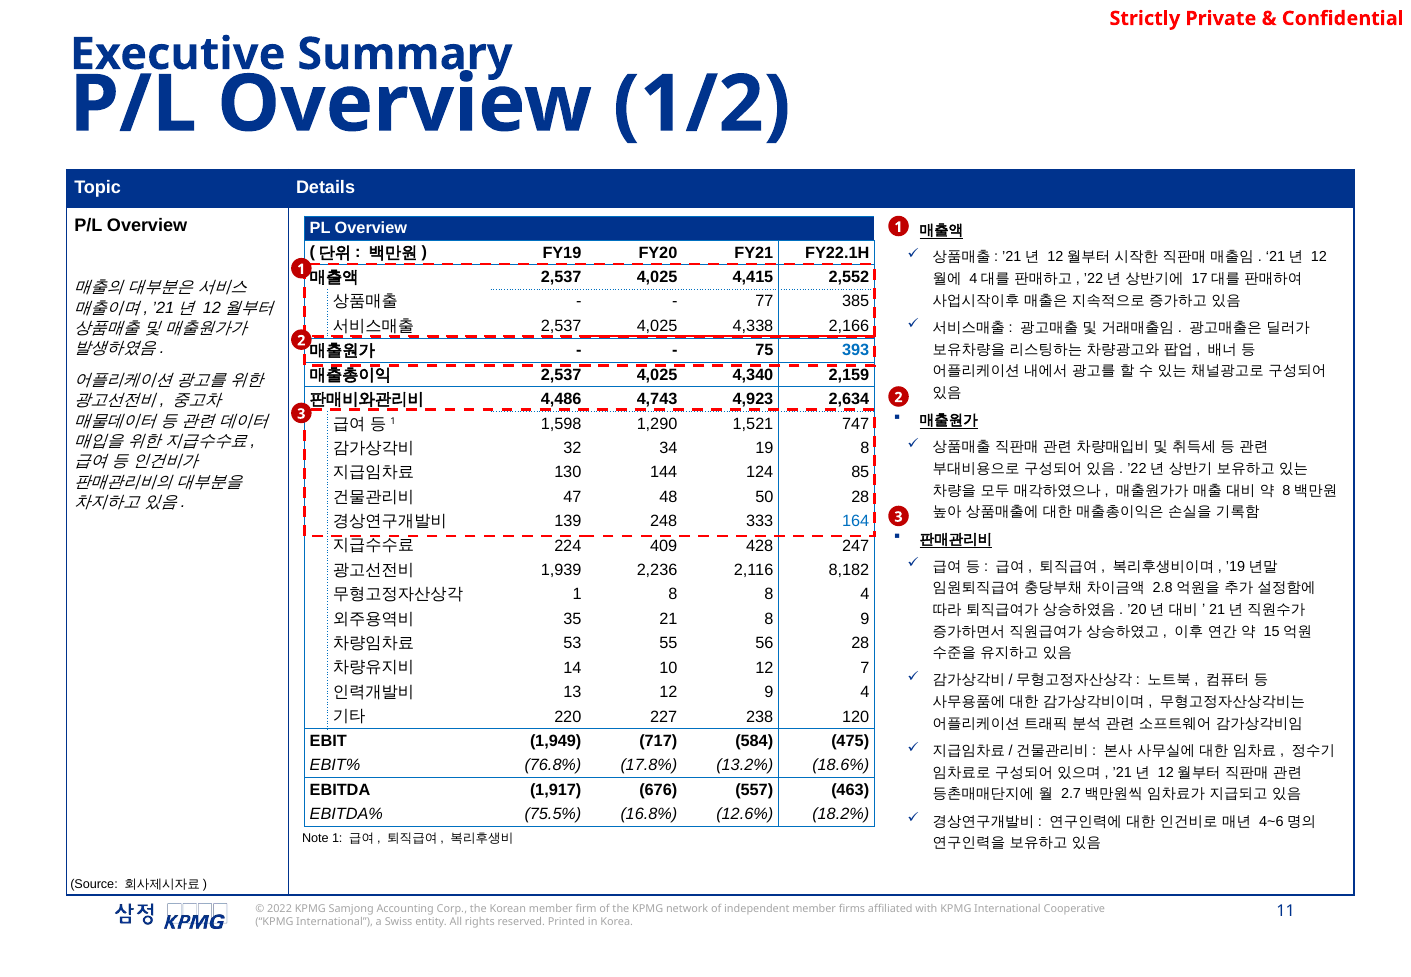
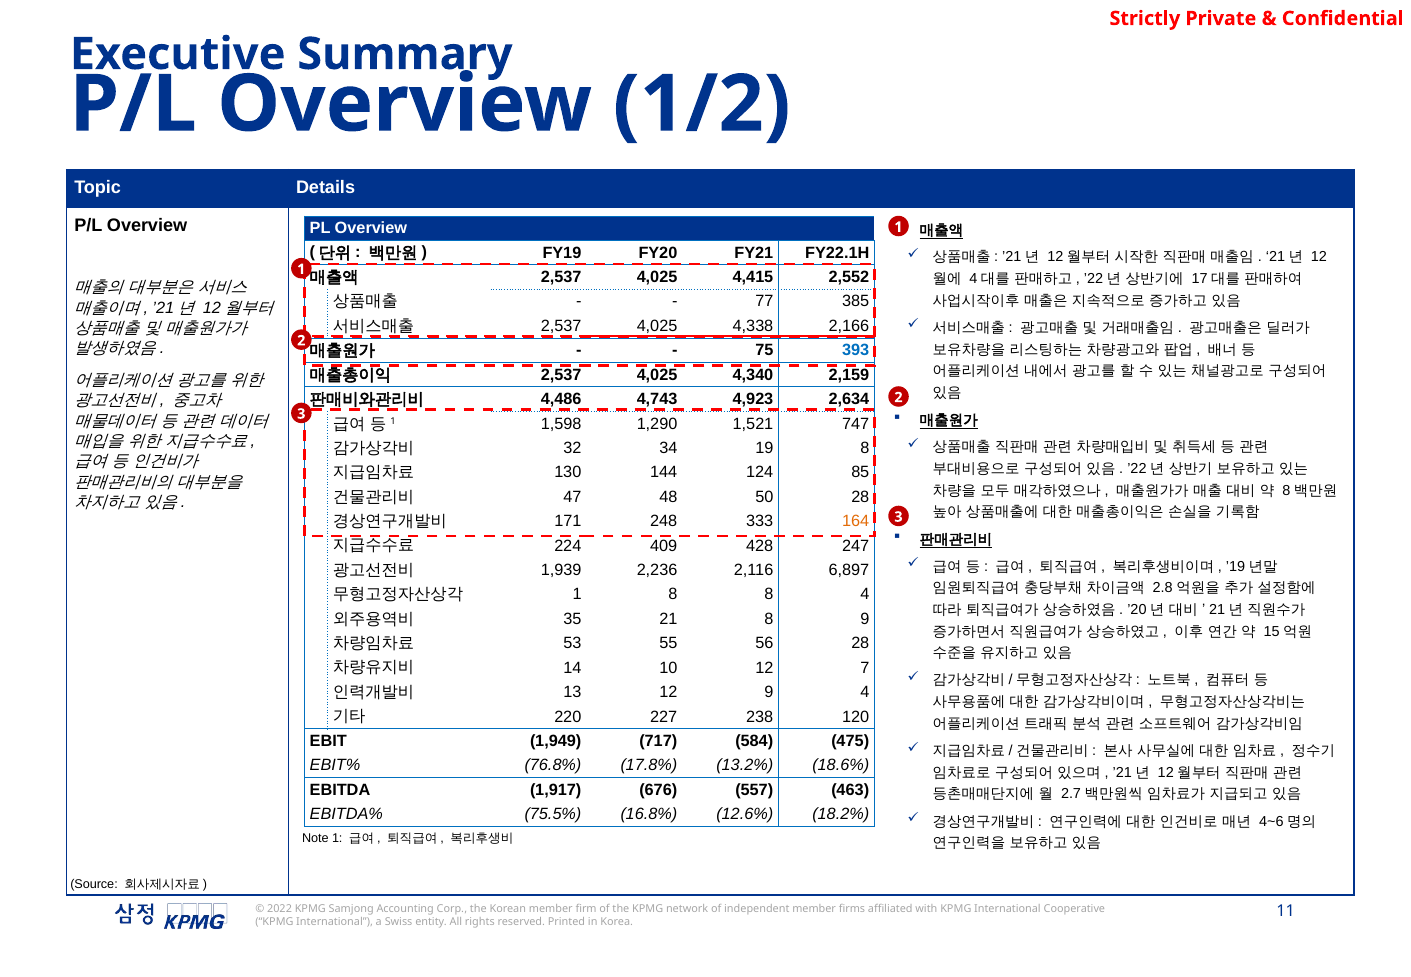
139: 139 -> 171
164 colour: blue -> orange
8,182: 8,182 -> 6,897
